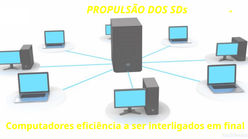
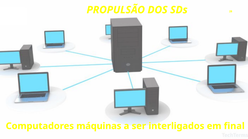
eficiência: eficiência -> máquinas
